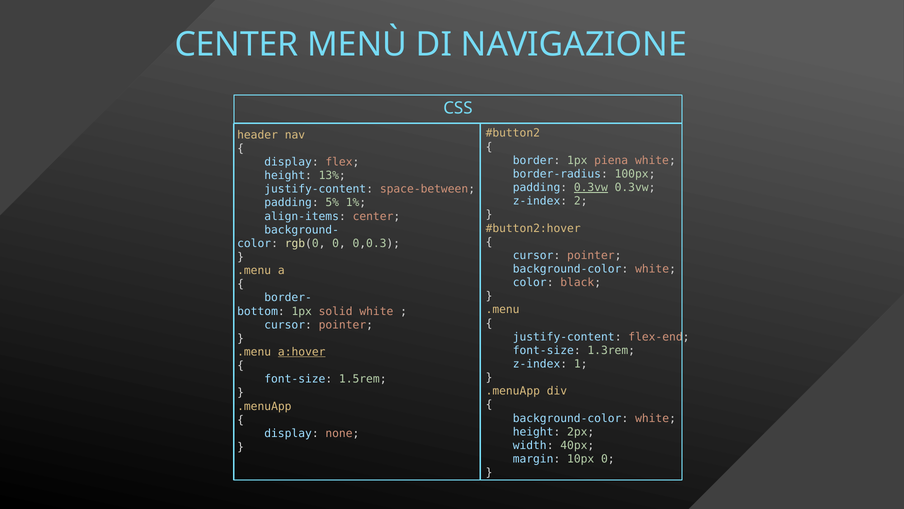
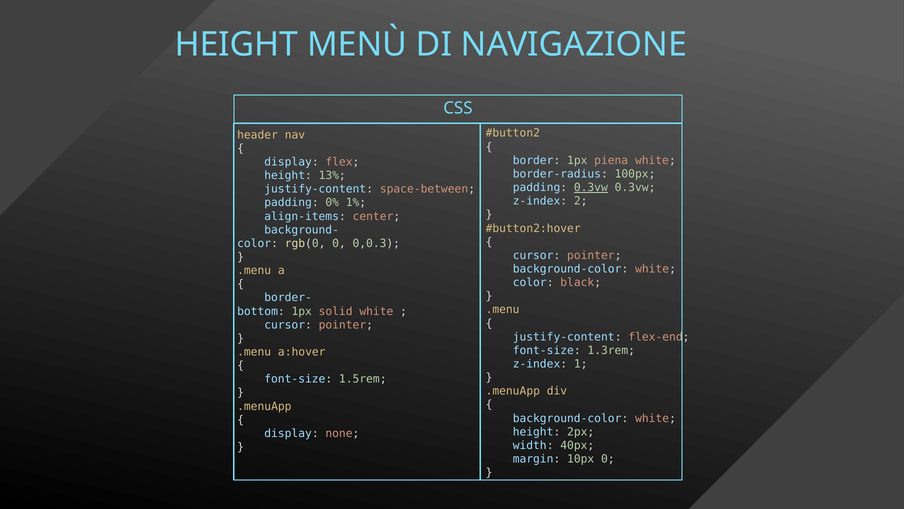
CENTER at (237, 45): CENTER -> HEIGHT
5%: 5% -> 0%
a:hover underline: present -> none
